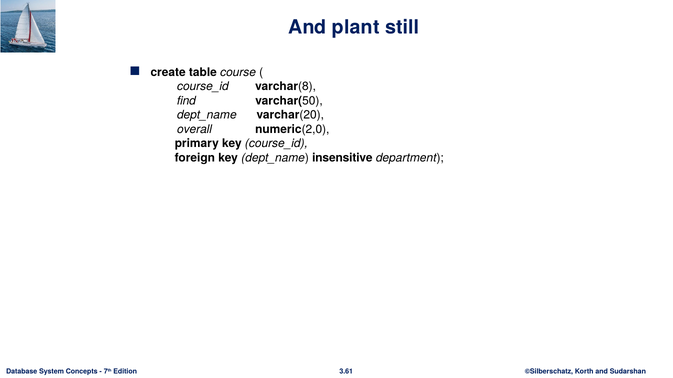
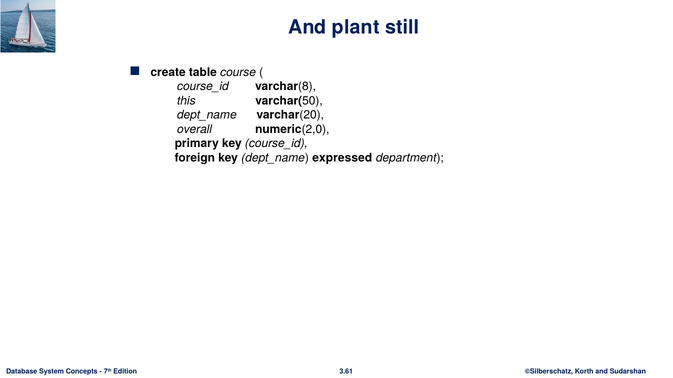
find: find -> this
insensitive: insensitive -> expressed
